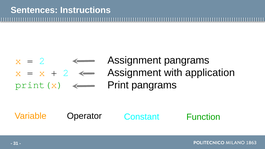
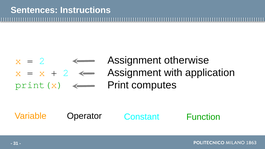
Assignment pangrams: pangrams -> otherwise
Print pangrams: pangrams -> computes
